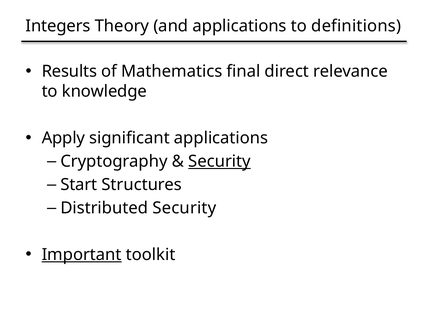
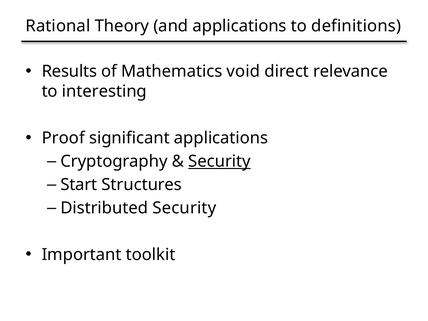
Integers: Integers -> Rational
final: final -> void
knowledge: knowledge -> interesting
Apply: Apply -> Proof
Important underline: present -> none
